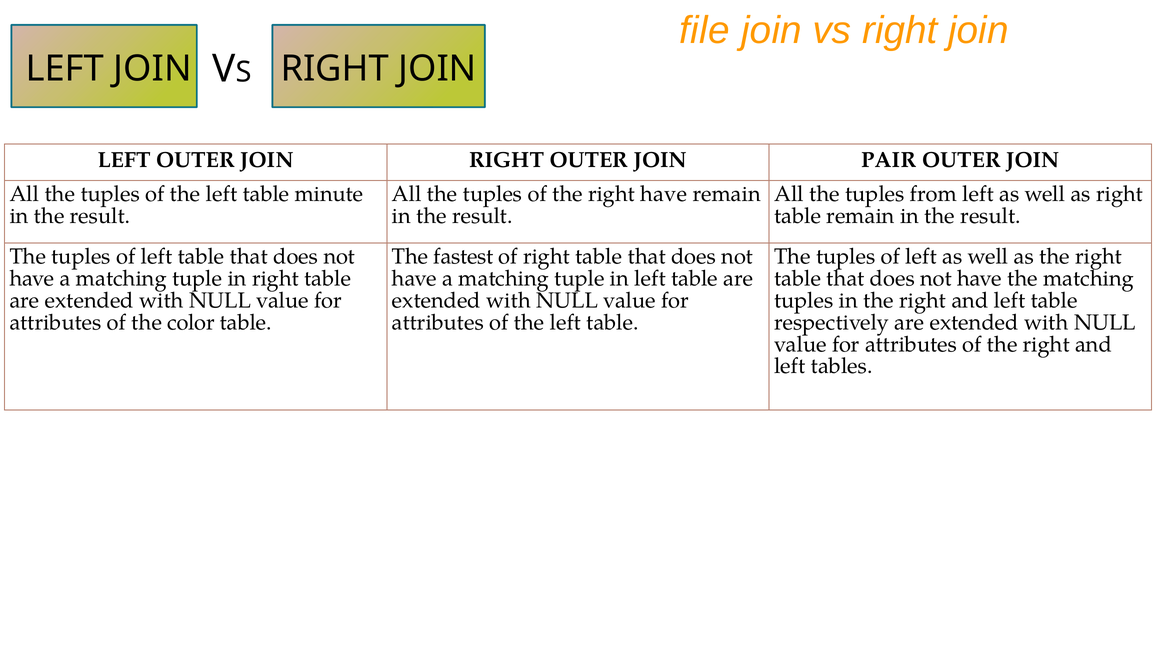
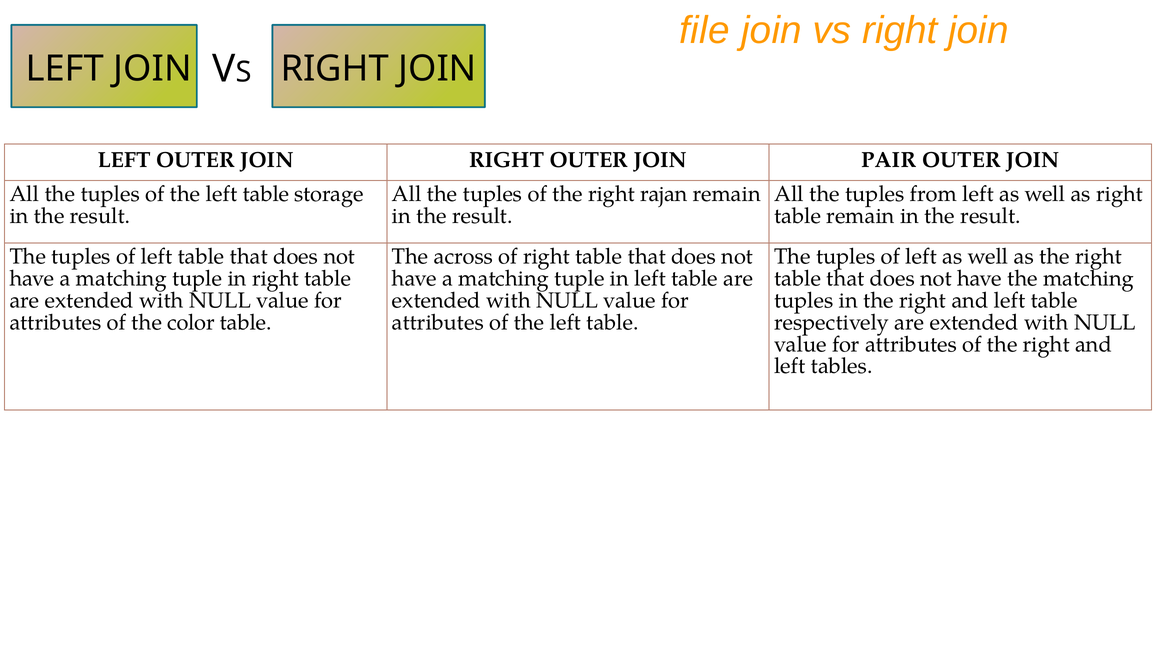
minute: minute -> storage
right have: have -> rajan
fastest: fastest -> across
